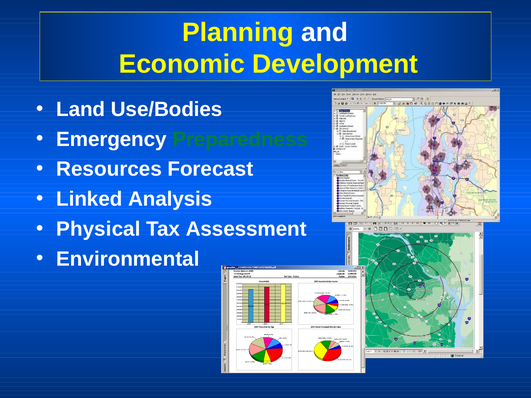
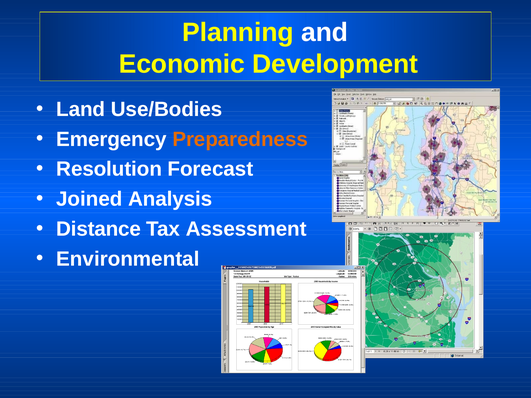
Preparedness colour: green -> orange
Resources: Resources -> Resolution
Linked: Linked -> Joined
Physical: Physical -> Distance
